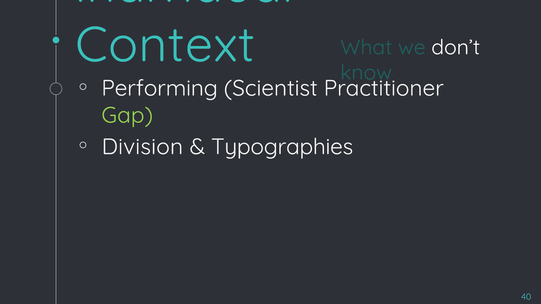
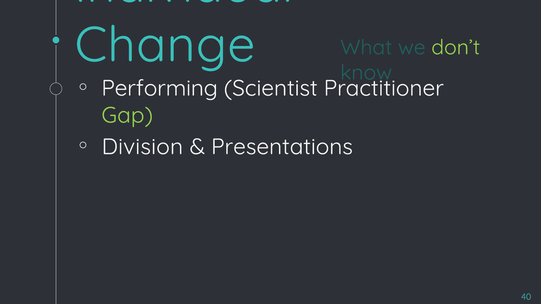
Context: Context -> Change
don’t colour: white -> light green
Typographies: Typographies -> Presentations
